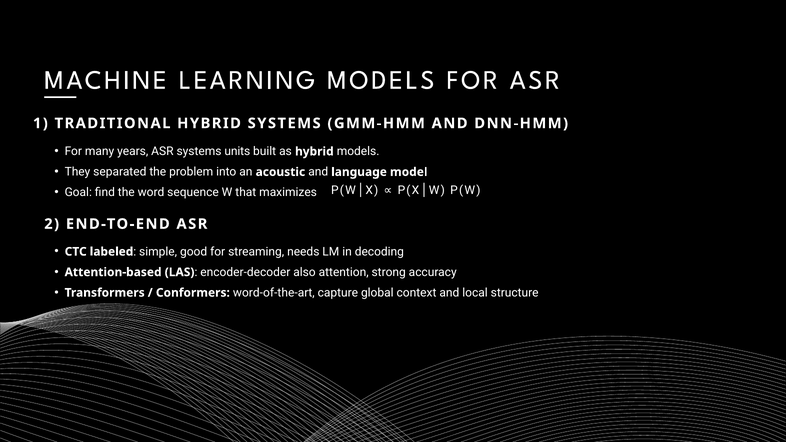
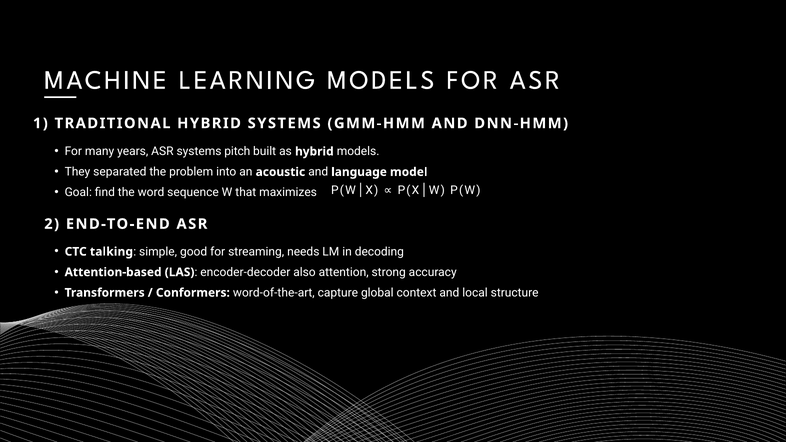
units: units -> pitch
labeled: labeled -> talking
